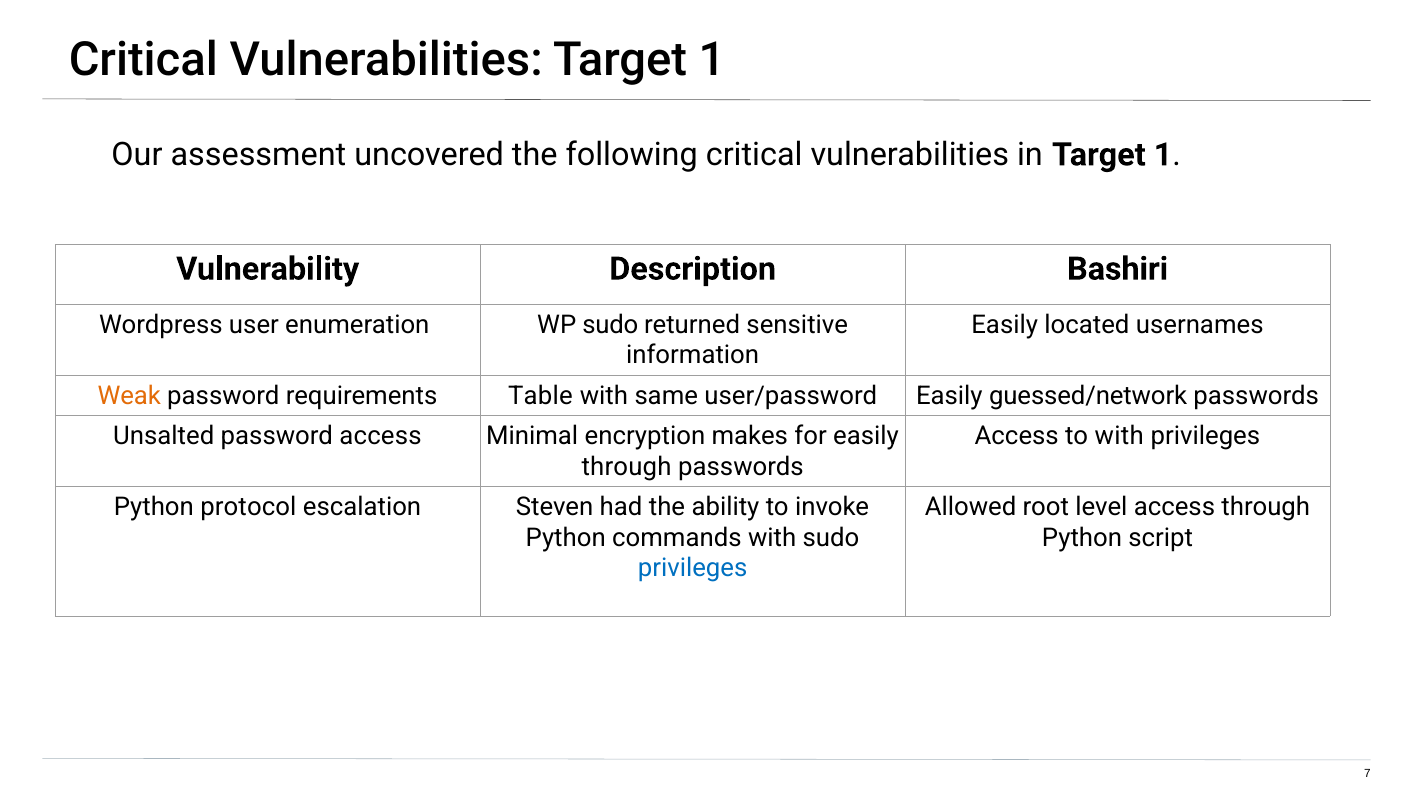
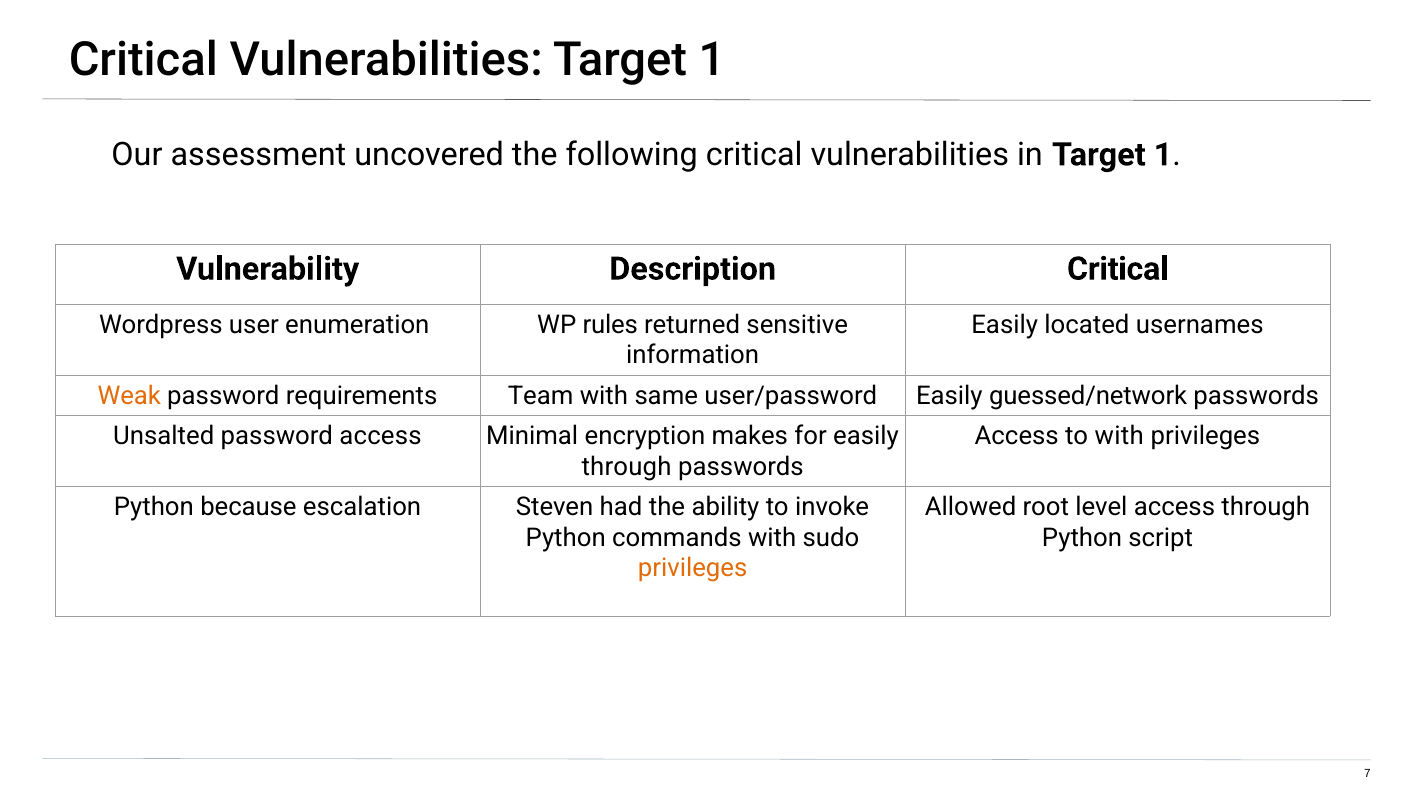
Description Bashiri: Bashiri -> Critical
WP sudo: sudo -> rules
Table: Table -> Team
protocol: protocol -> because
privileges at (693, 568) colour: blue -> orange
